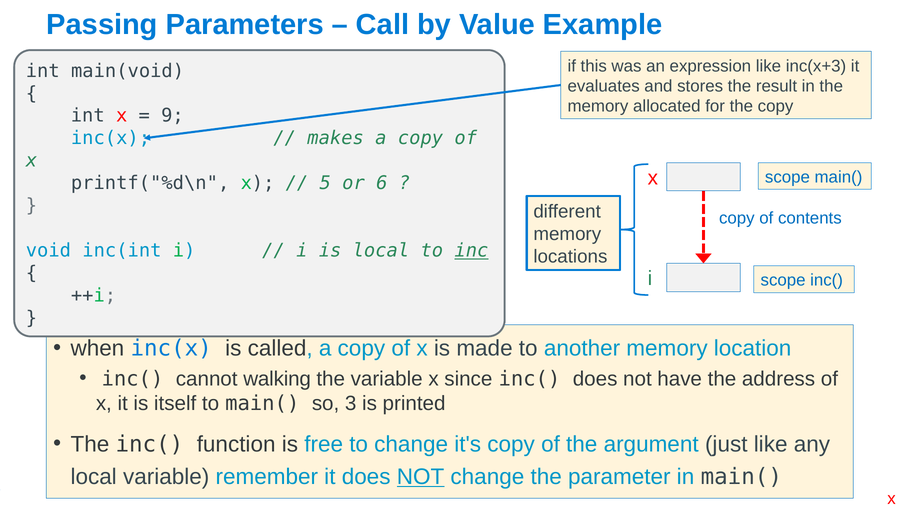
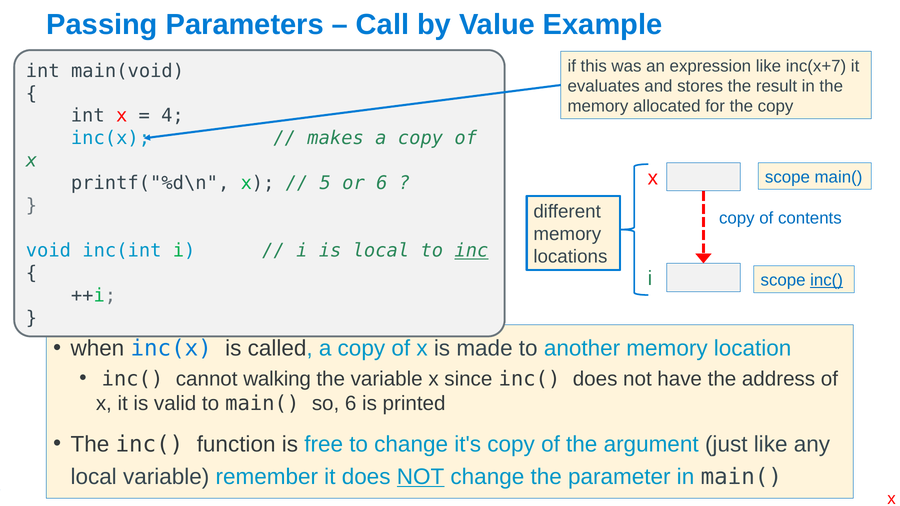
inc(x+3: inc(x+3 -> inc(x+7
9: 9 -> 4
inc( at (827, 280) underline: none -> present
itself: itself -> valid
so 3: 3 -> 6
